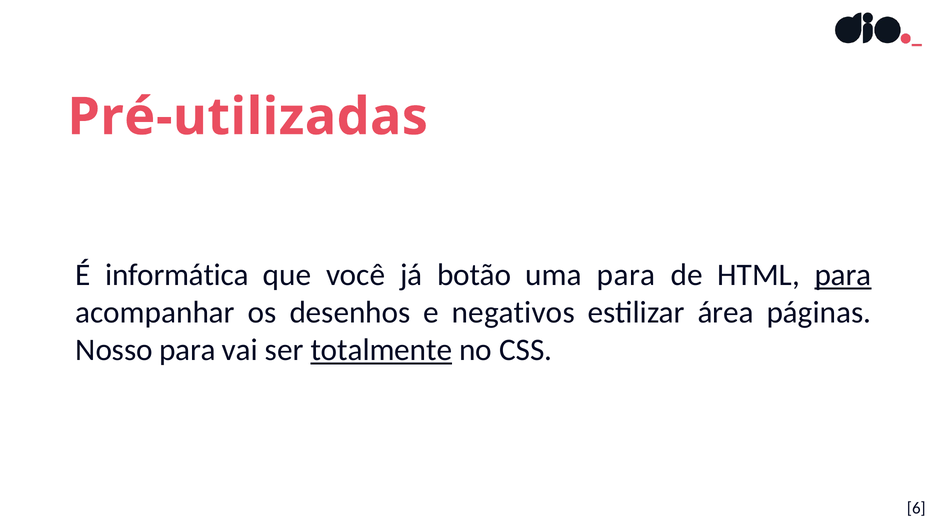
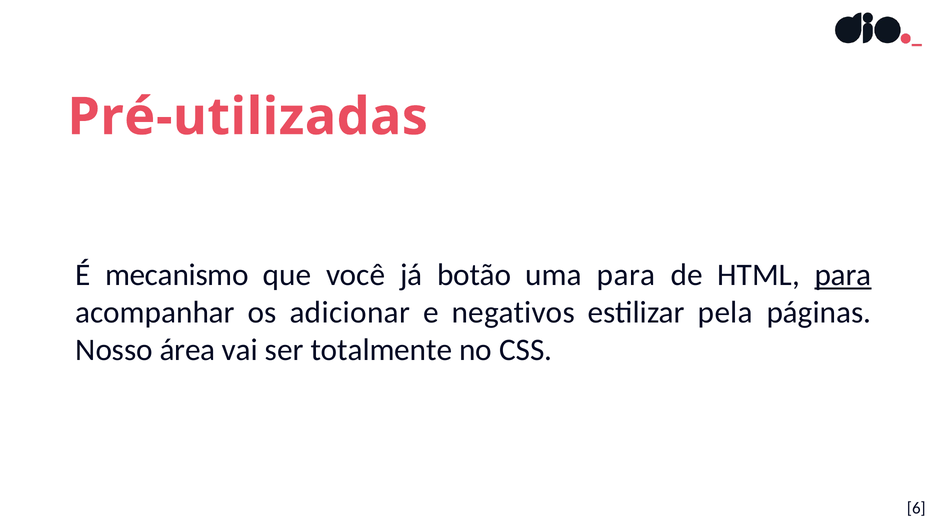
informática: informática -> mecanismo
desenhos: desenhos -> adicionar
área: área -> pela
Nosso para: para -> área
totalmente underline: present -> none
